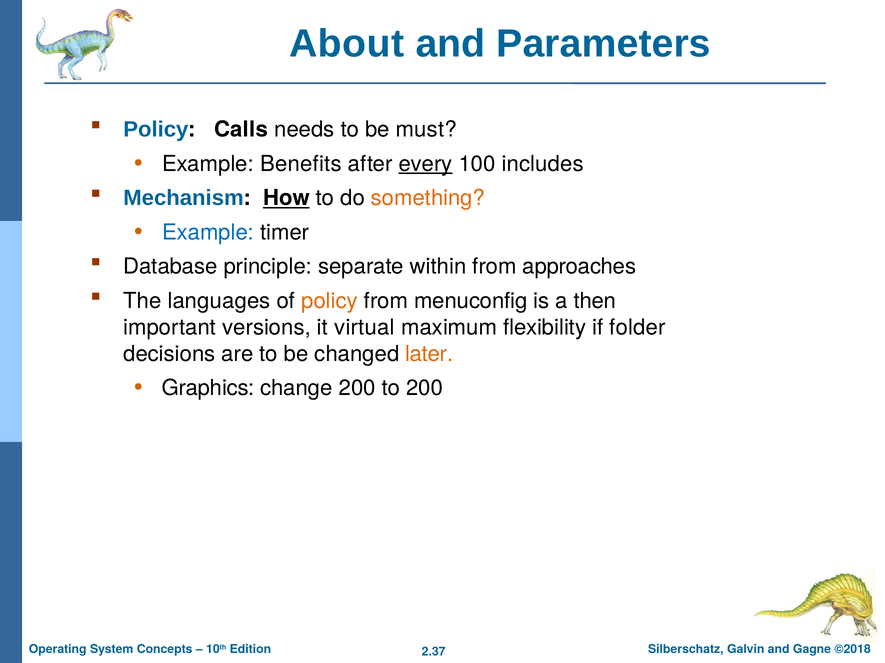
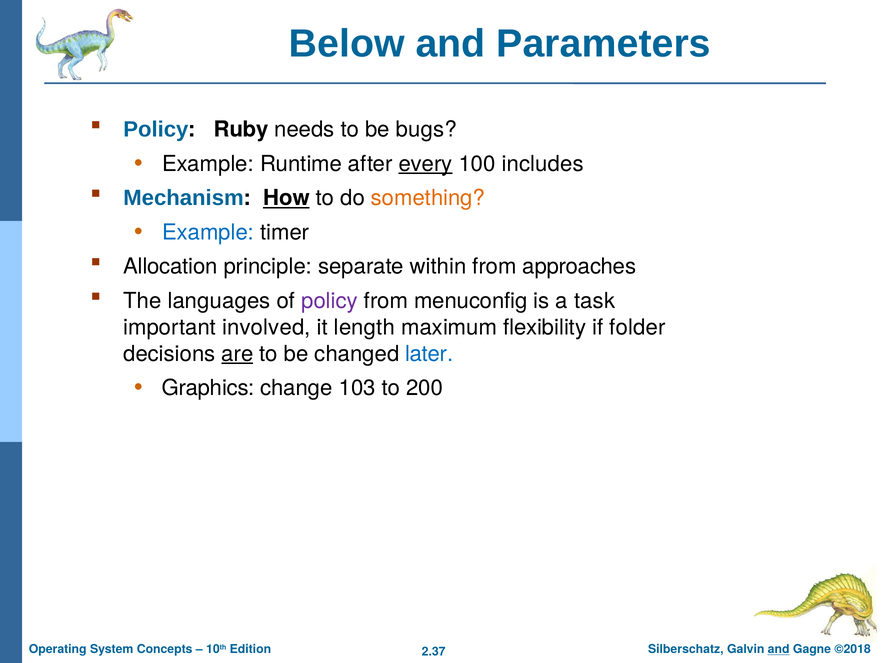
About: About -> Below
Calls: Calls -> Ruby
must: must -> bugs
Benefits: Benefits -> Runtime
Database: Database -> Allocation
policy at (330, 301) colour: orange -> purple
then: then -> task
versions: versions -> involved
virtual: virtual -> length
are underline: none -> present
later colour: orange -> blue
change 200: 200 -> 103
and at (779, 650) underline: none -> present
